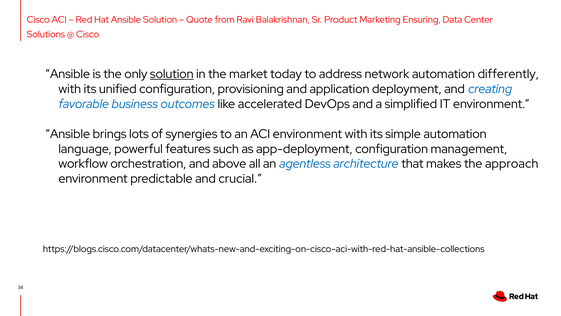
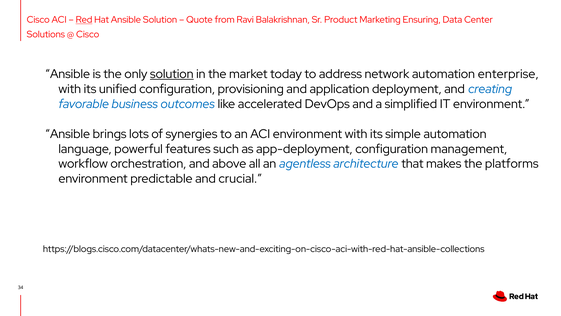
Red underline: none -> present
differently: differently -> enterprise
approach: approach -> platforms
